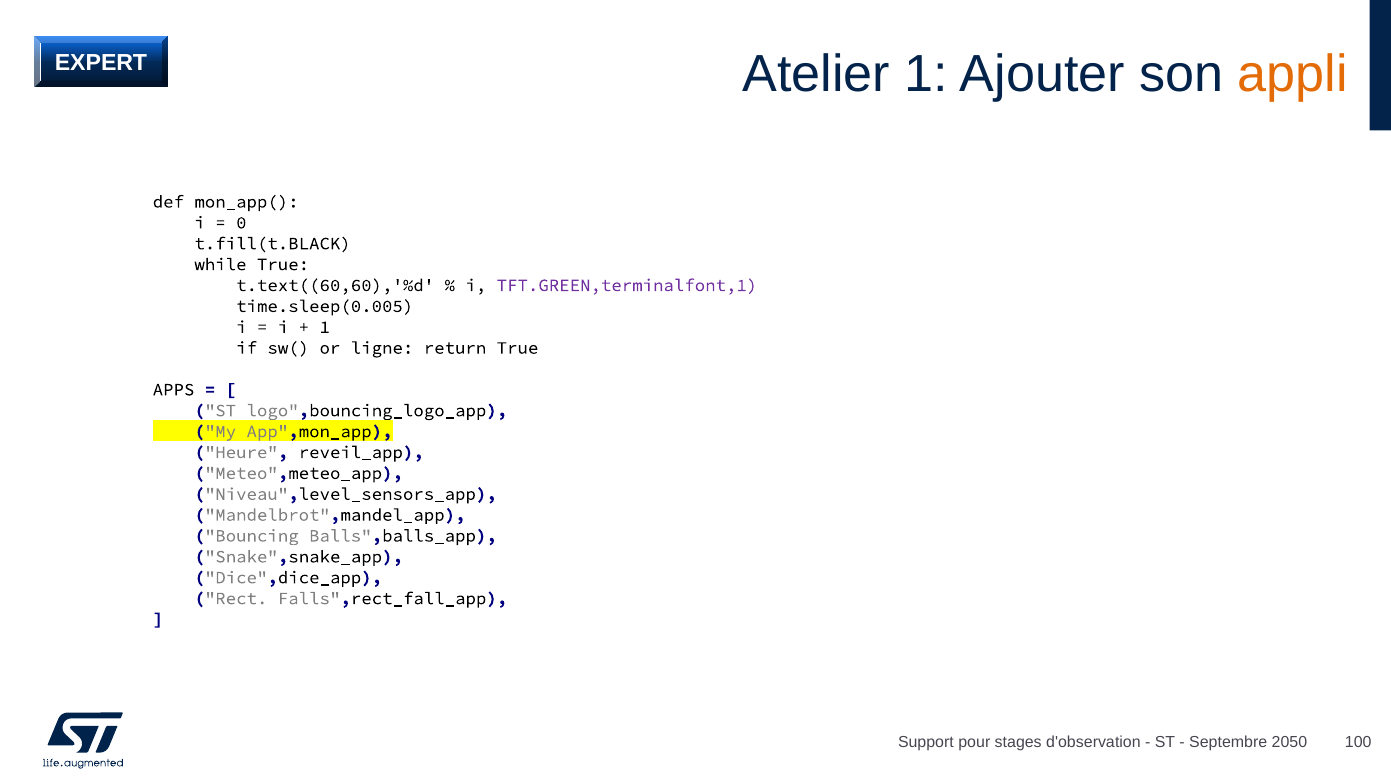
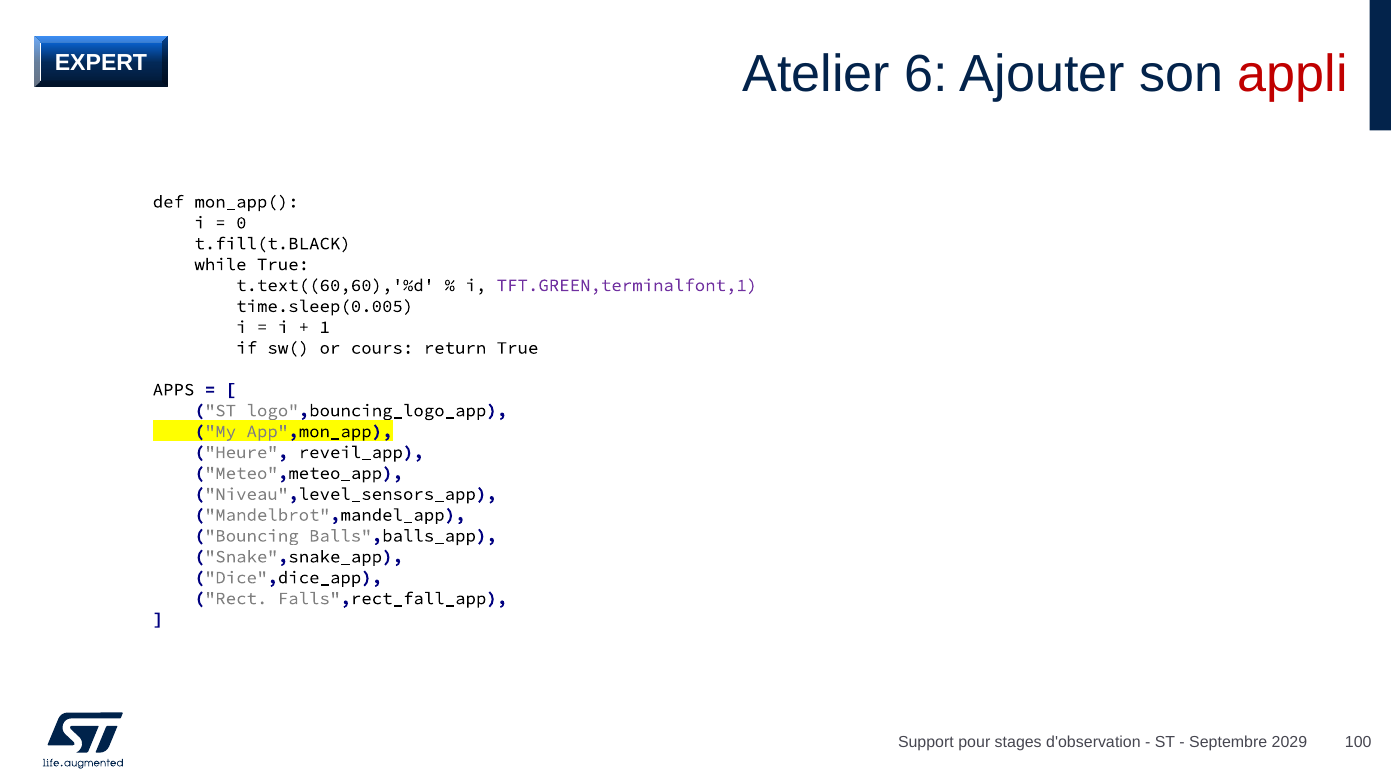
Atelier 1: 1 -> 6
appli colour: orange -> red
ligne: ligne -> cours
2050: 2050 -> 2029
